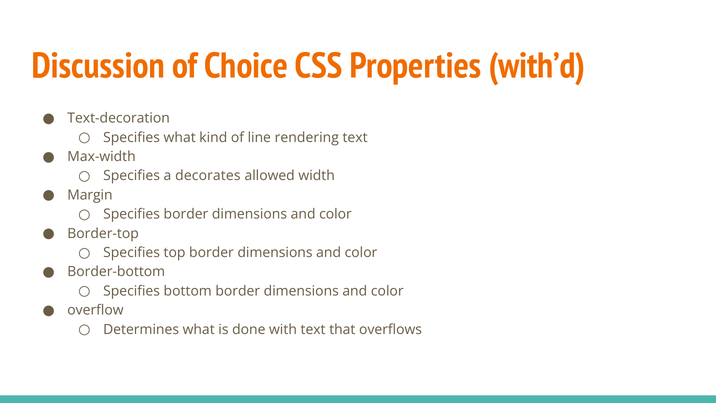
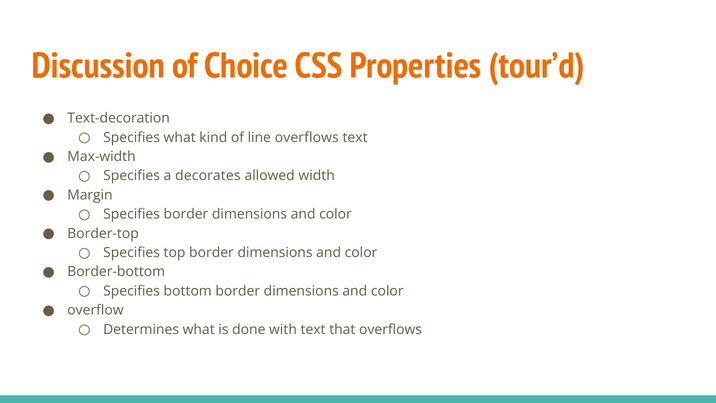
with’d: with’d -> tour’d
line rendering: rendering -> overflows
